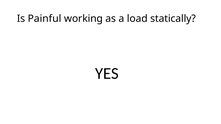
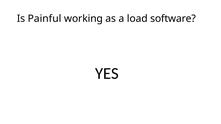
statically: statically -> software
